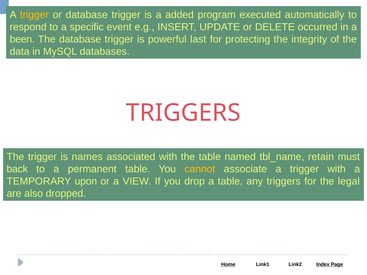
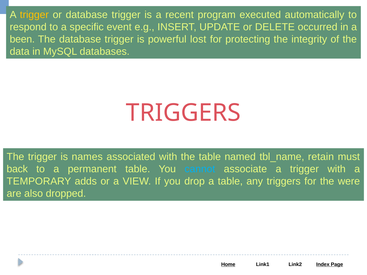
added: added -> recent
last: last -> lost
cannot colour: yellow -> light blue
upon: upon -> adds
legal: legal -> were
